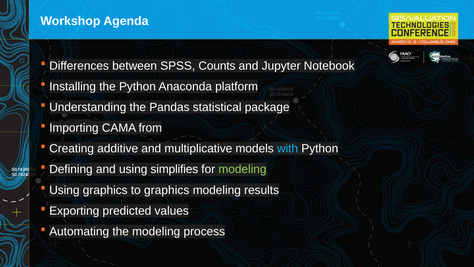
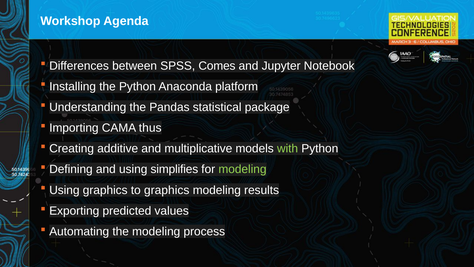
Counts: Counts -> Comes
from: from -> thus
with colour: light blue -> light green
